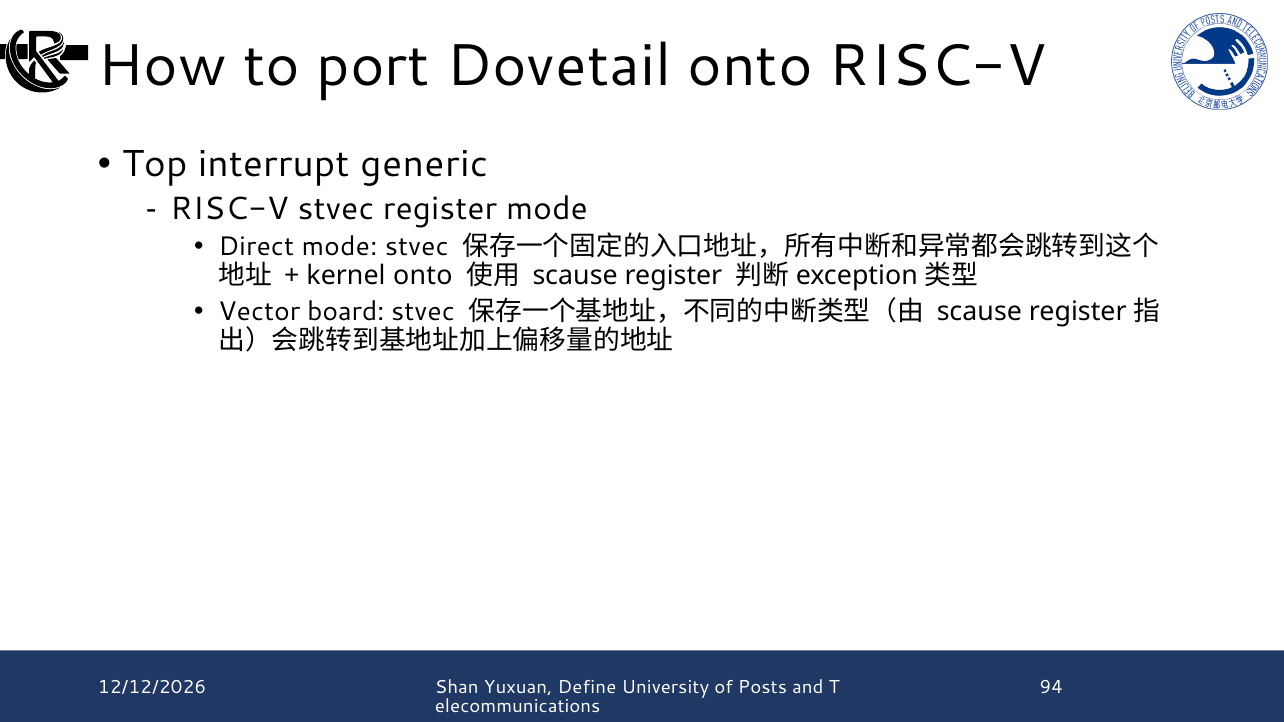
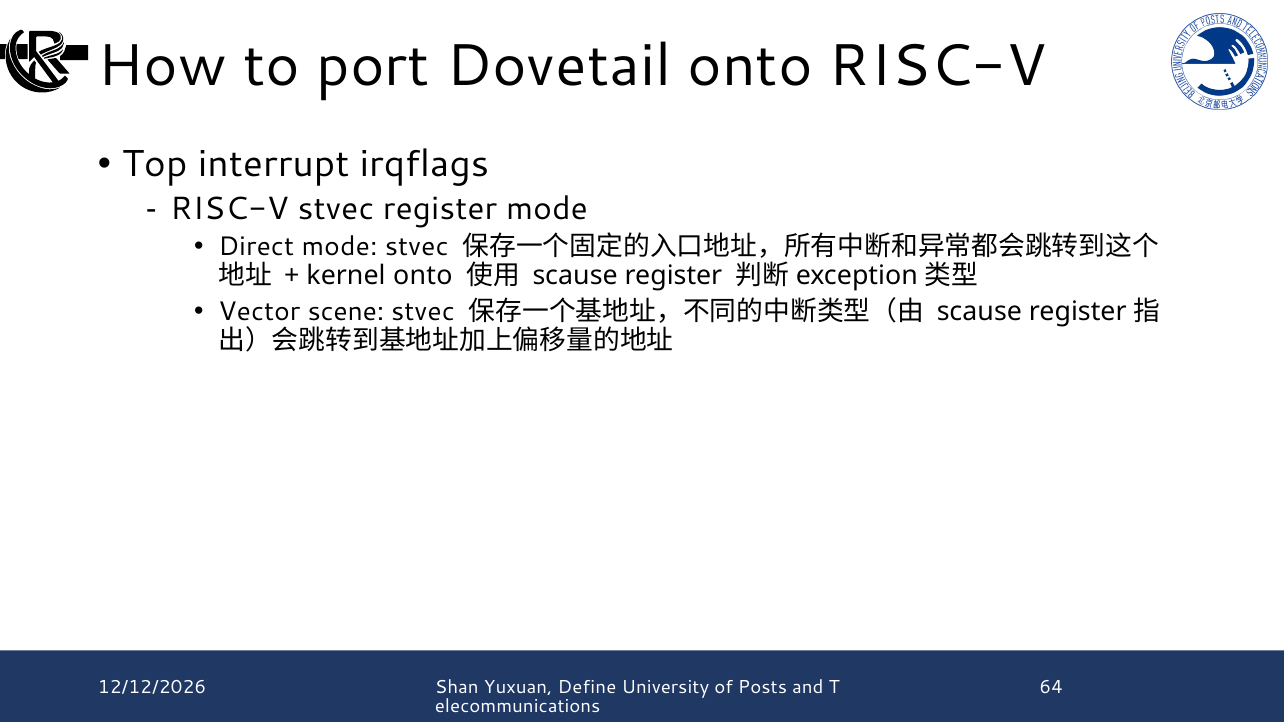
generic: generic -> irqflags
board: board -> scene
94: 94 -> 64
